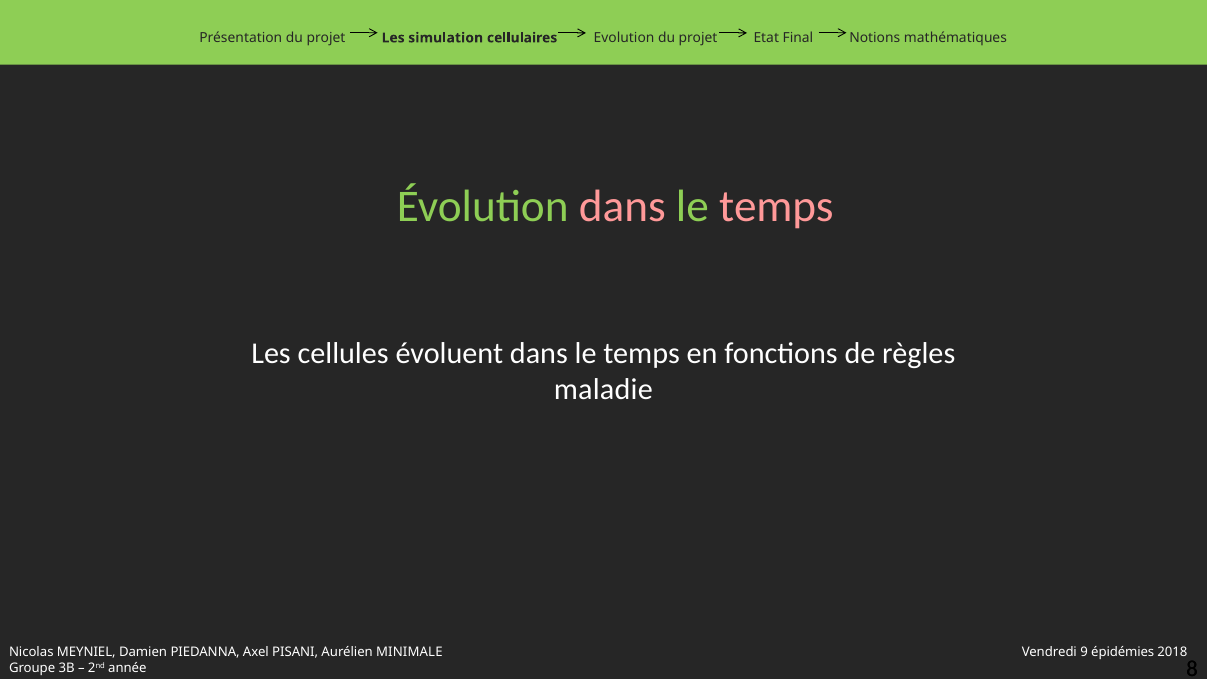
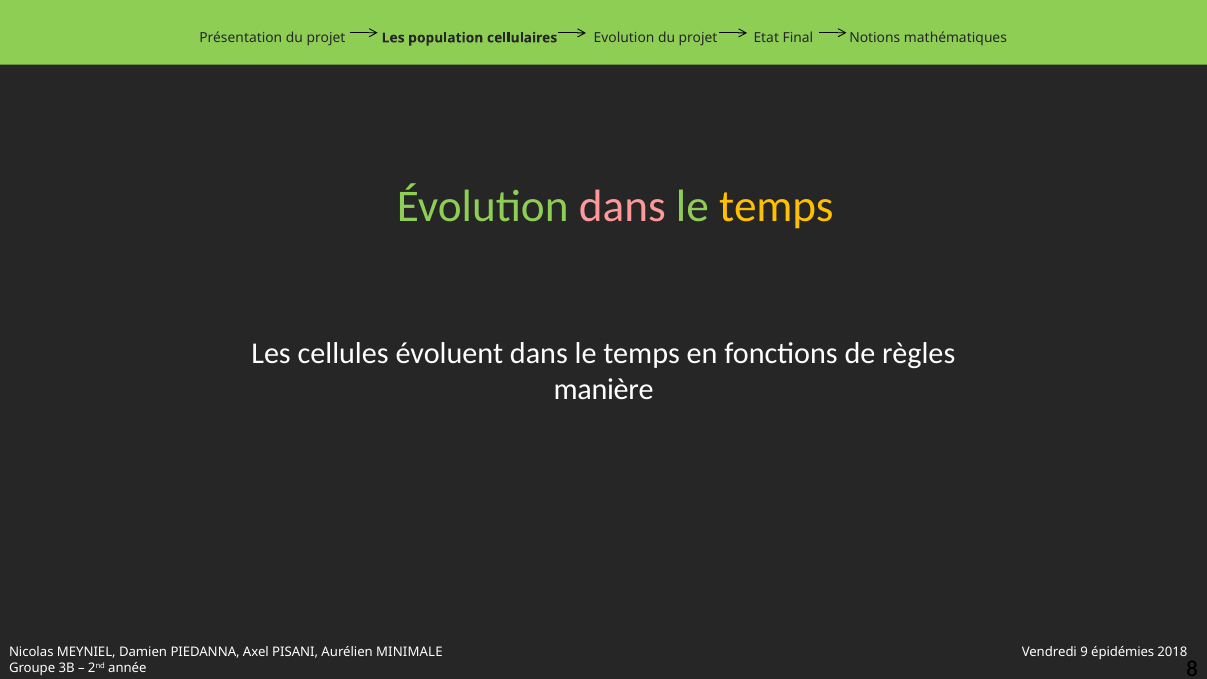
simulation: simulation -> population
temps at (776, 206) colour: pink -> yellow
maladie: maladie -> manière
